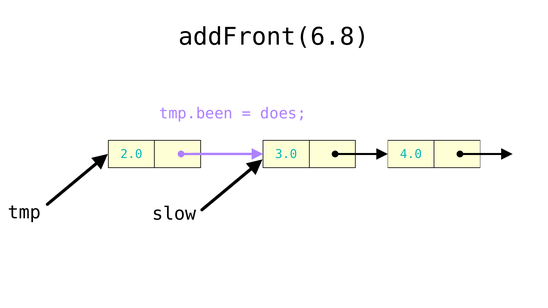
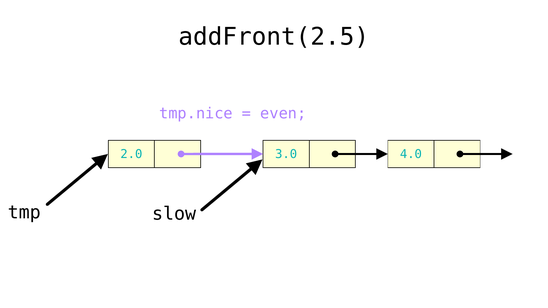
addFront(6.8: addFront(6.8 -> addFront(2.5
tmp.been: tmp.been -> tmp.nice
does: does -> even
